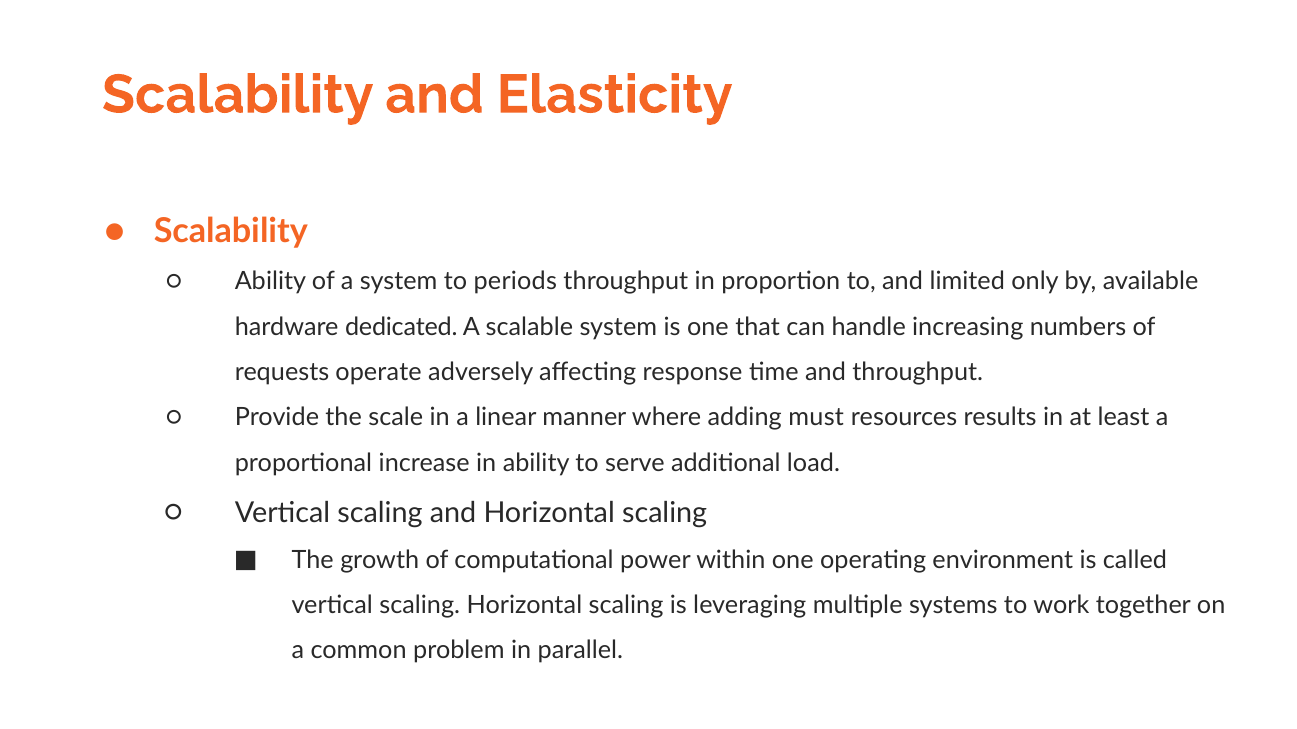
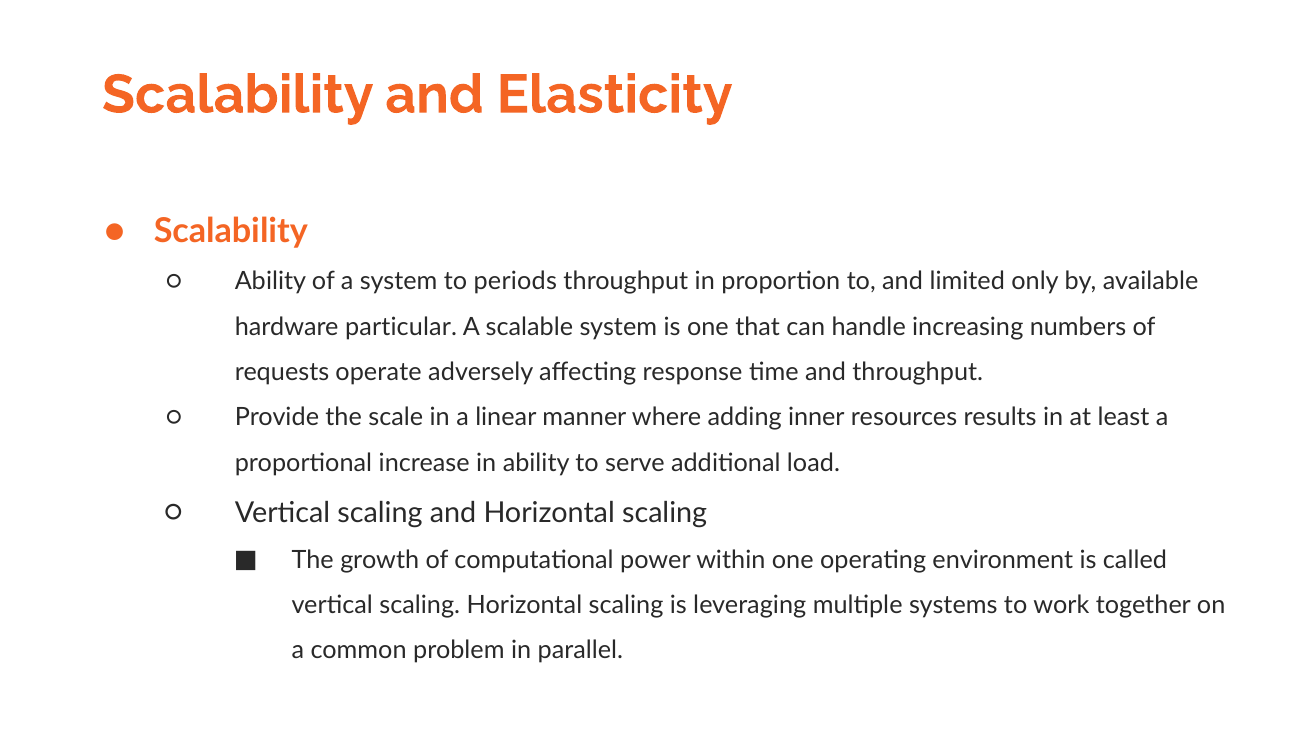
dedicated: dedicated -> particular
must: must -> inner
